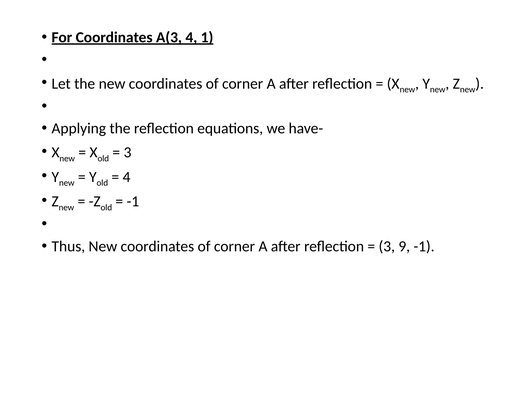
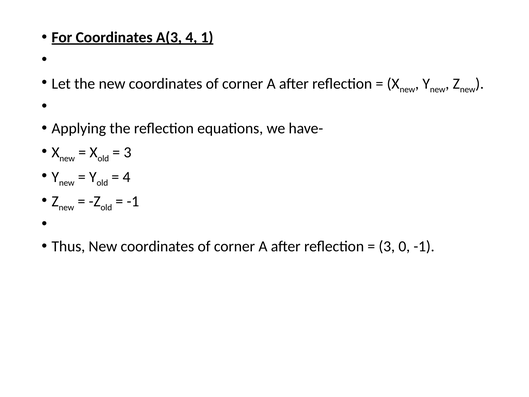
9: 9 -> 0
